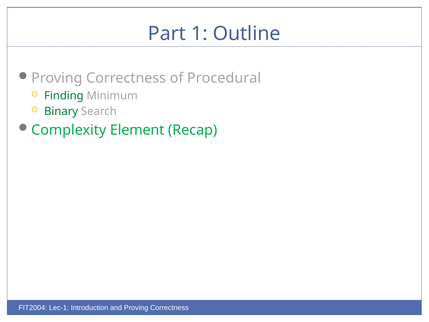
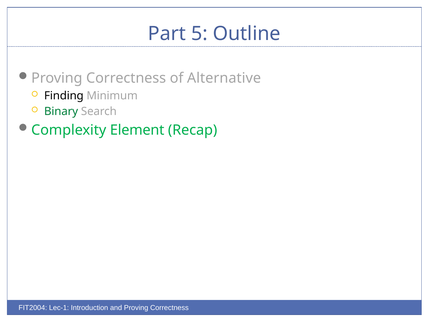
1: 1 -> 5
Procedural: Procedural -> Alternative
Finding colour: green -> black
